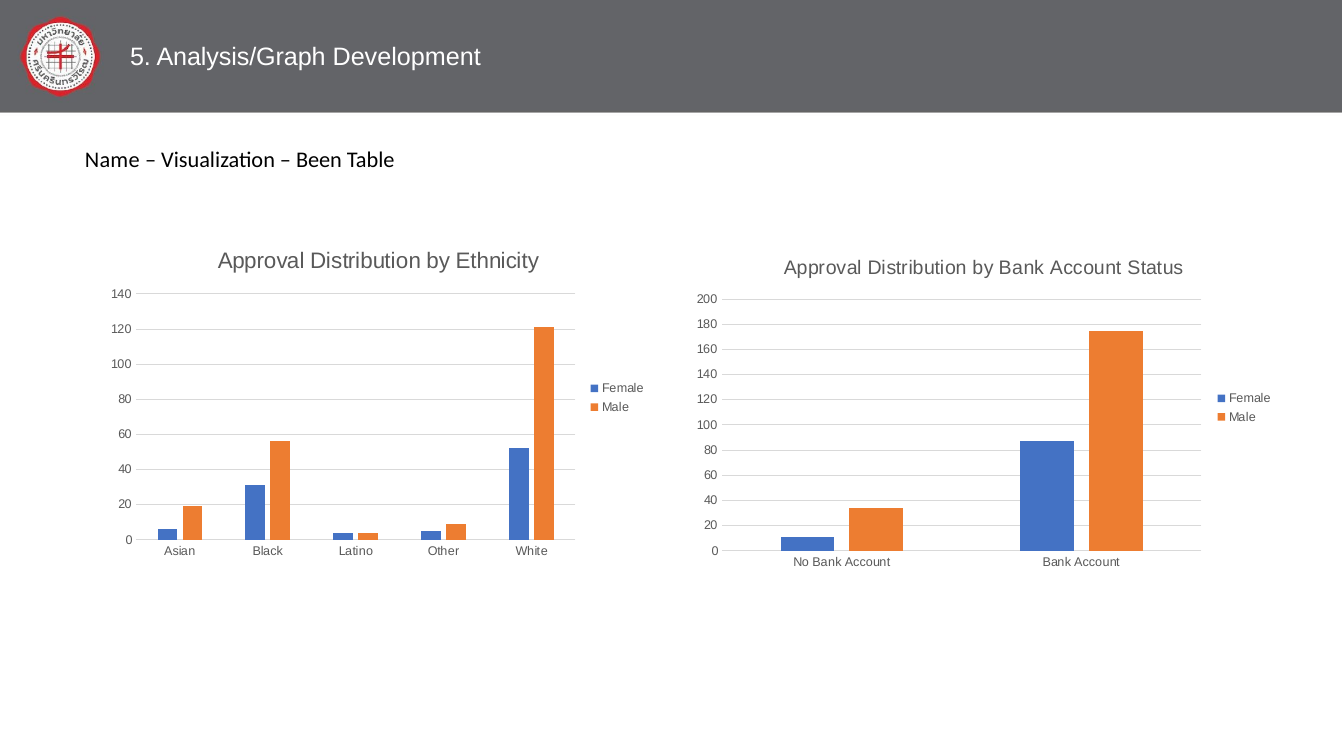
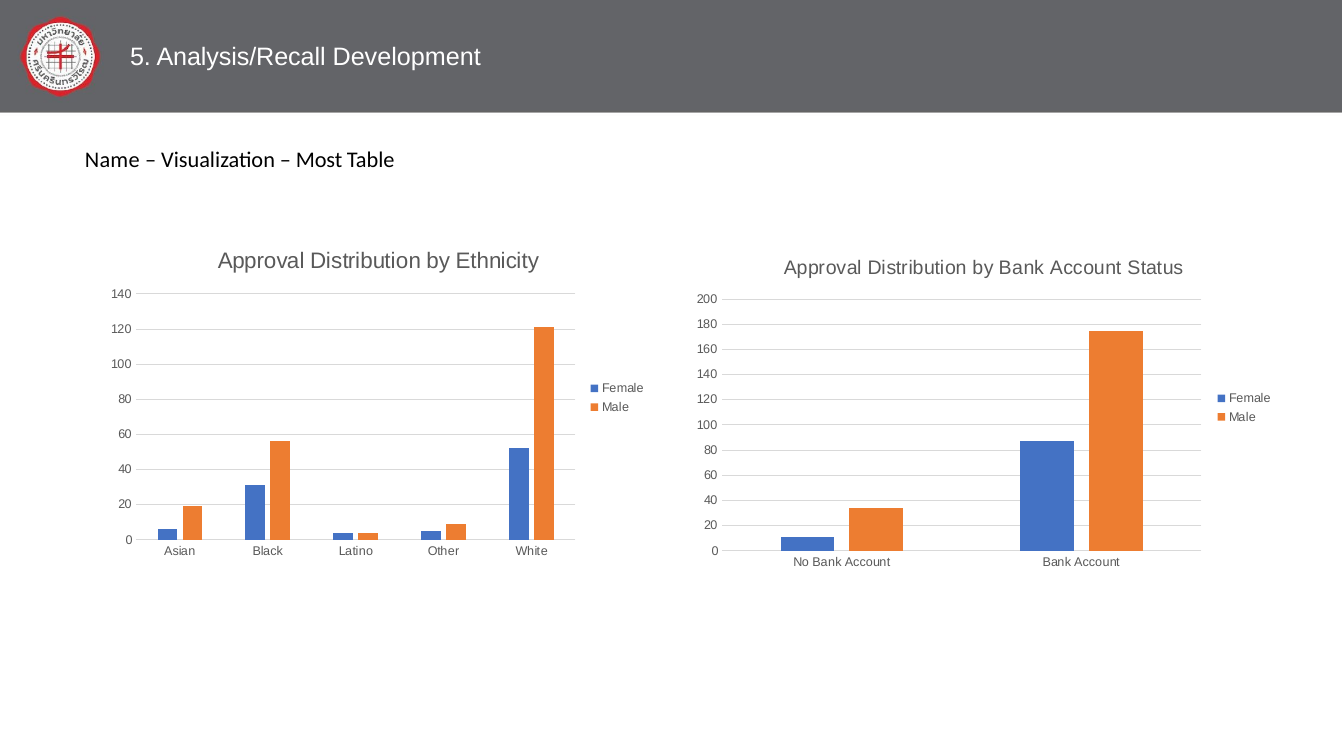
Analysis/Graph: Analysis/Graph -> Analysis/Recall
Been: Been -> Most
